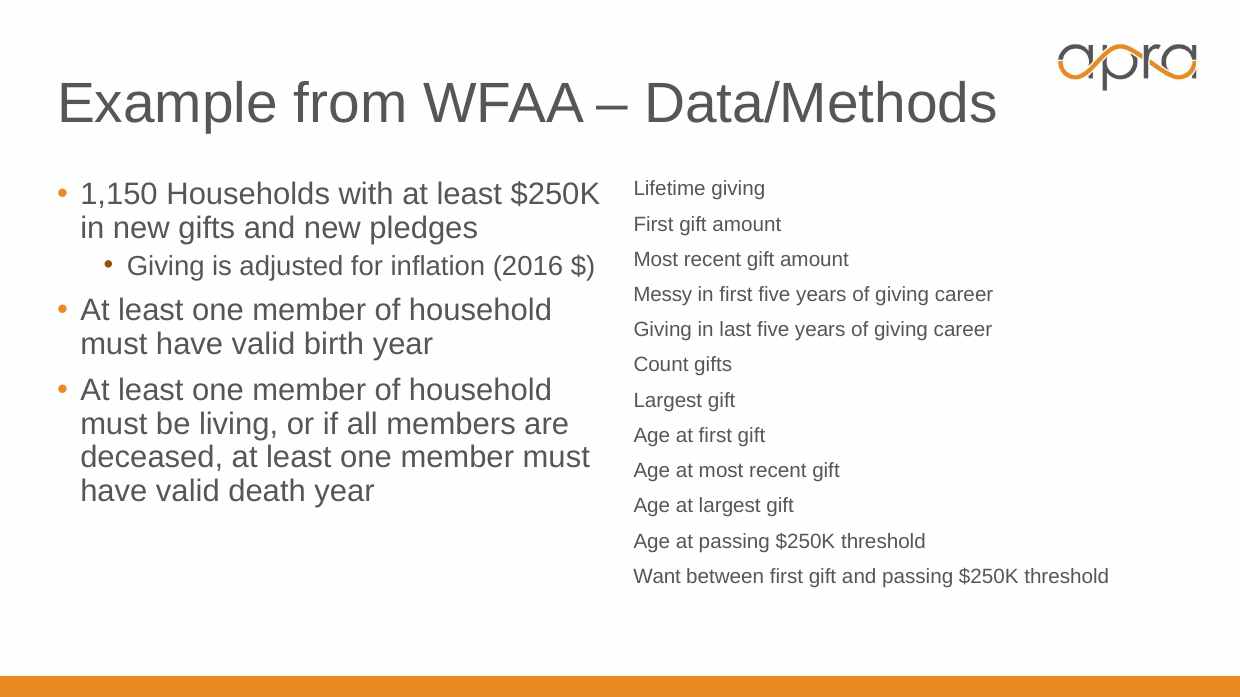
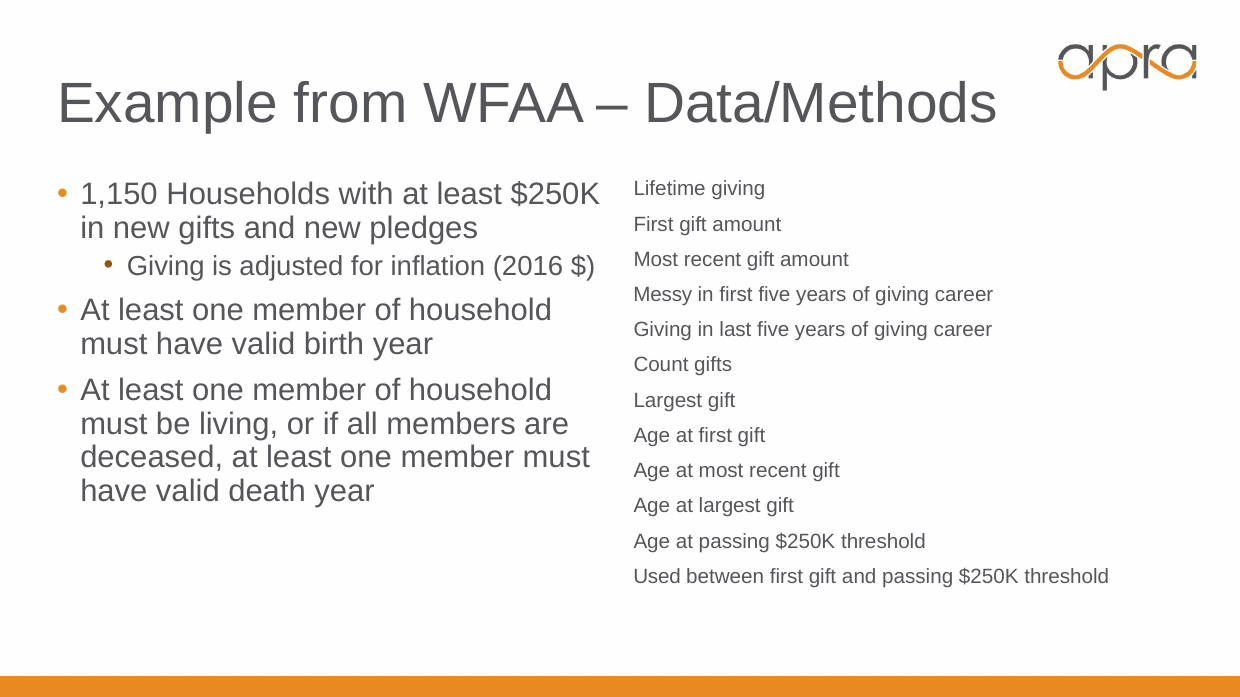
Want: Want -> Used
